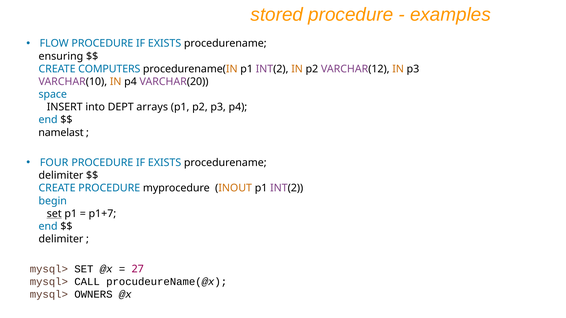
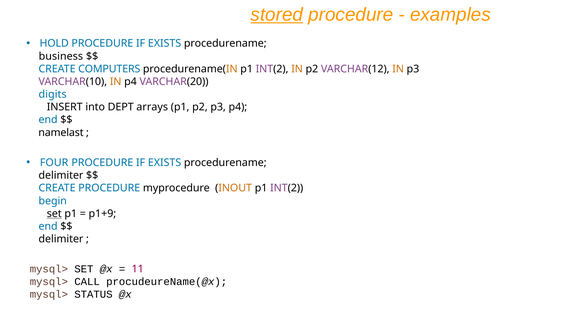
stored underline: none -> present
FLOW: FLOW -> HOLD
ensuring: ensuring -> business
space: space -> digits
p1+7: p1+7 -> p1+9
27: 27 -> 11
OWNERS: OWNERS -> STATUS
